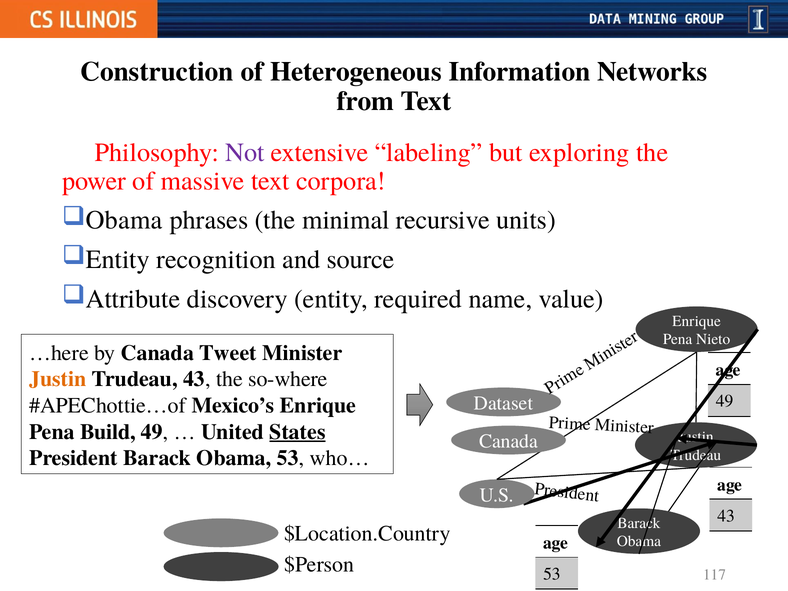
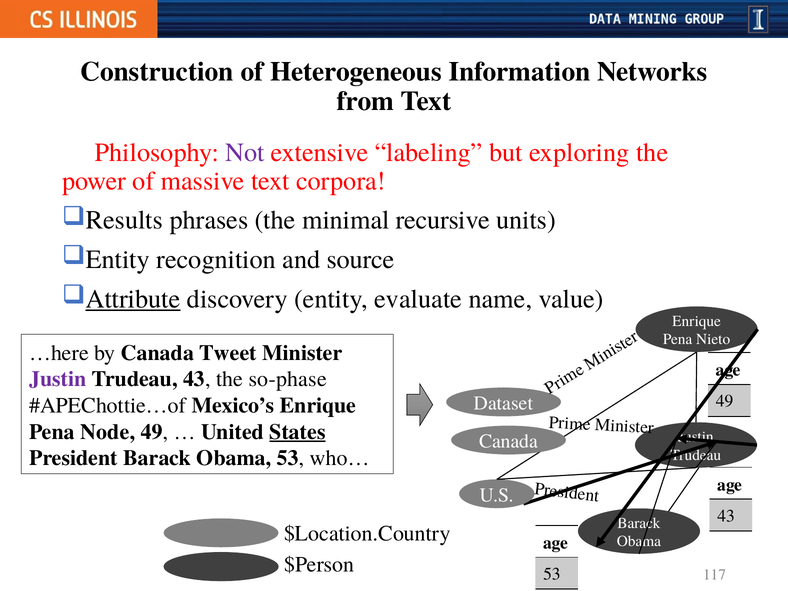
Obama at (124, 220): Obama -> Results
Attribute underline: none -> present
required: required -> evaluate
Justin at (58, 379) colour: orange -> purple
so-where: so-where -> so-phase
Build: Build -> Node
